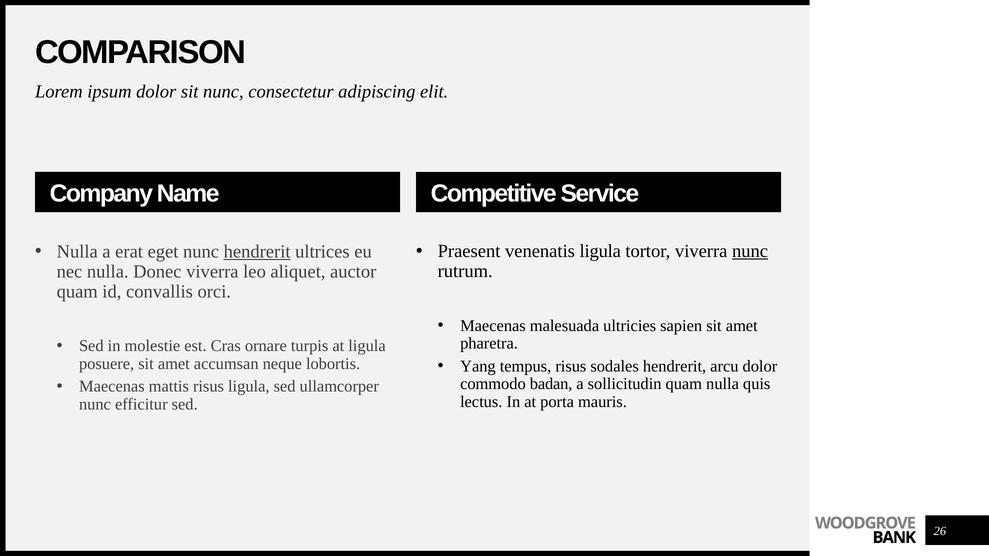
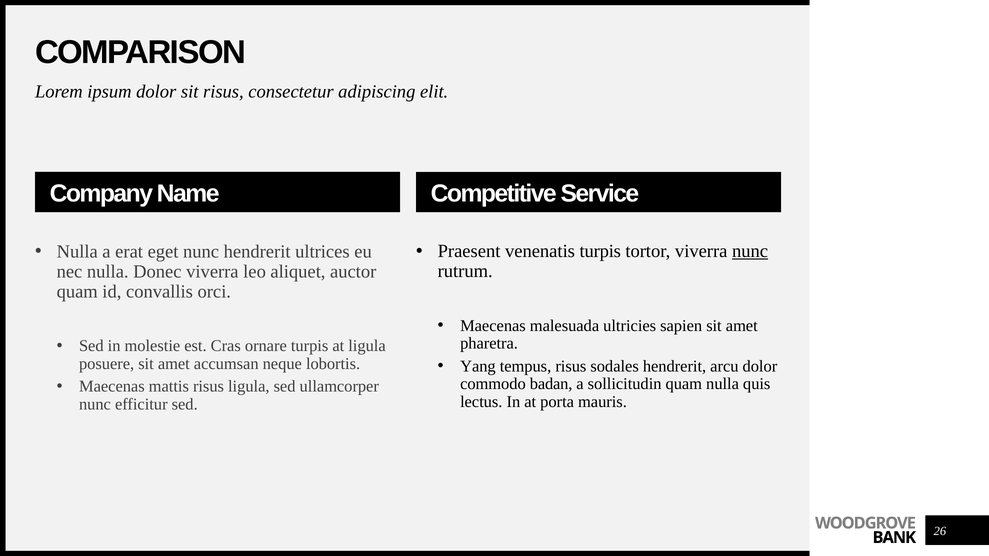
sit nunc: nunc -> risus
venenatis ligula: ligula -> turpis
hendrerit at (257, 252) underline: present -> none
